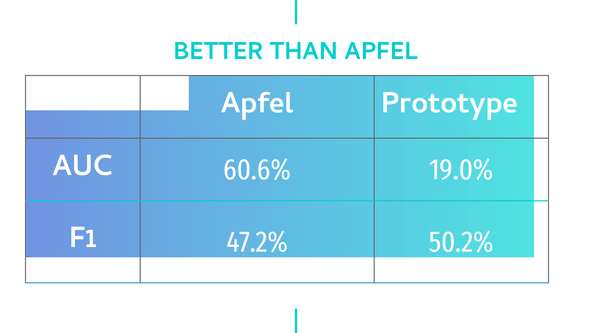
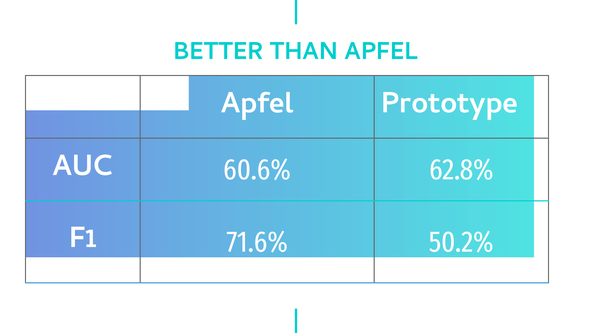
19.0%: 19.0% -> 62.8%
47.2%: 47.2% -> 71.6%
